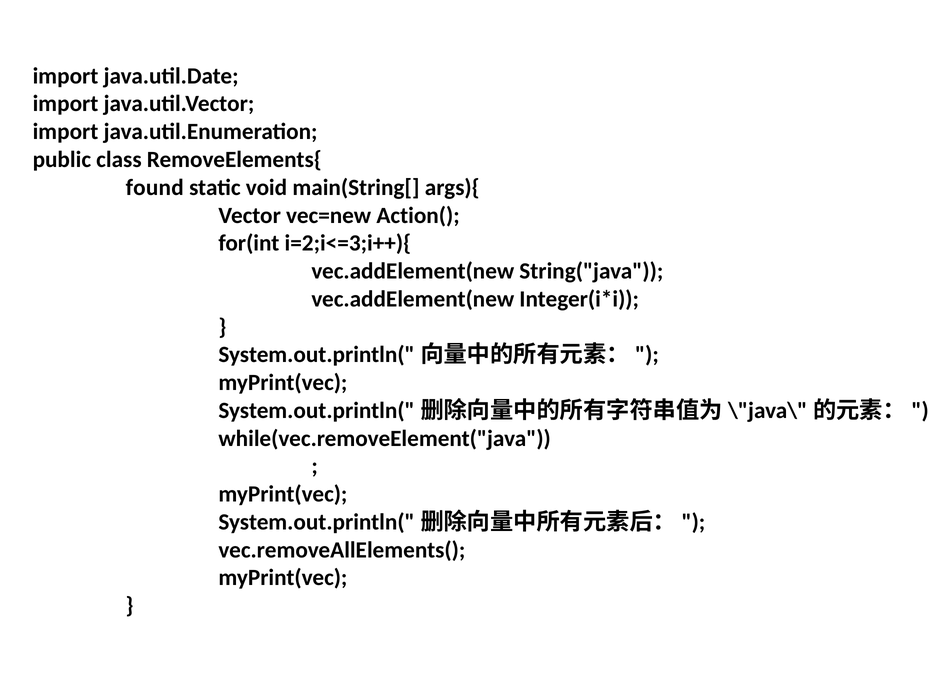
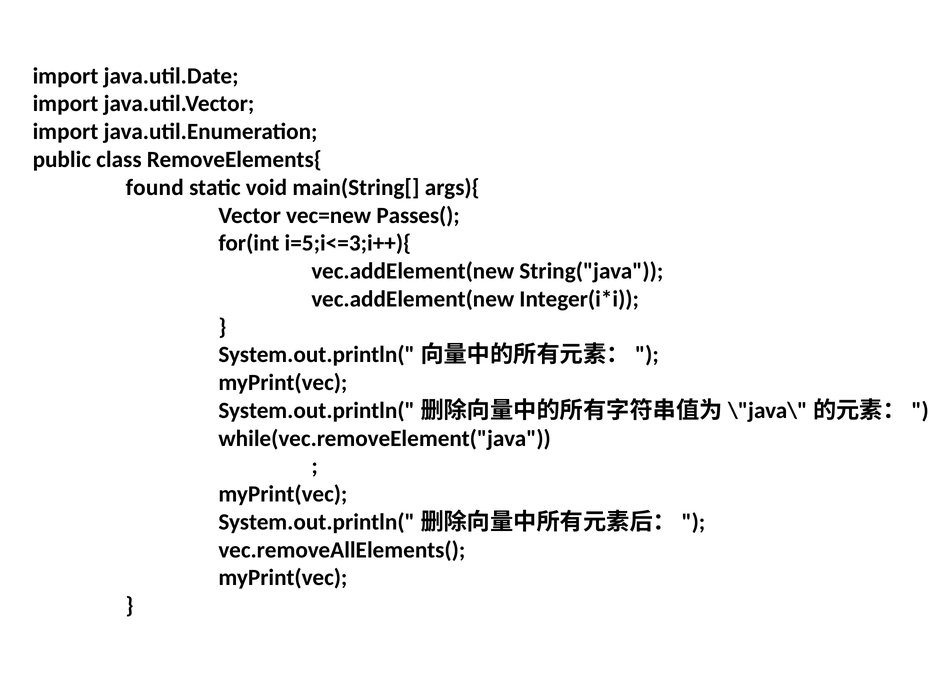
Action(: Action( -> Passes(
i=2;i<=3;i++){: i=2;i<=3;i++){ -> i=5;i<=3;i++){
